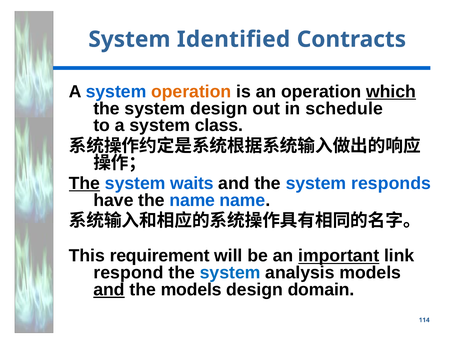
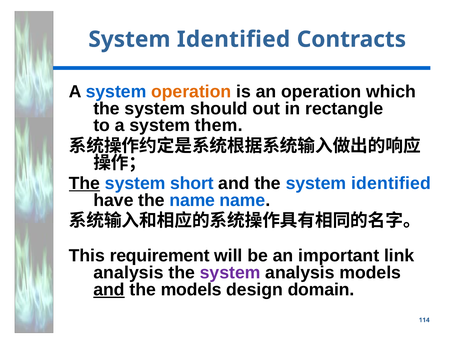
which underline: present -> none
system design: design -> should
schedule: schedule -> rectangle
class: class -> them
waits: waits -> short
the system responds: responds -> identified
important underline: present -> none
respond at (128, 273): respond -> analysis
system at (230, 273) colour: blue -> purple
